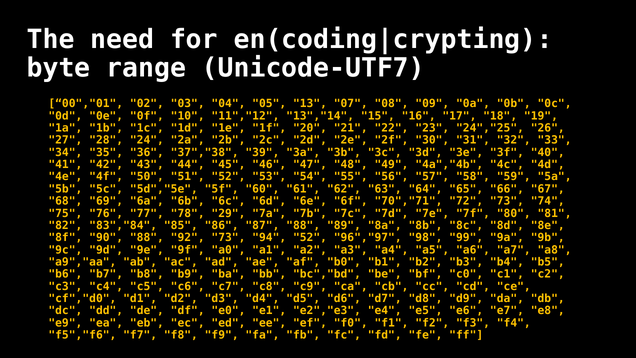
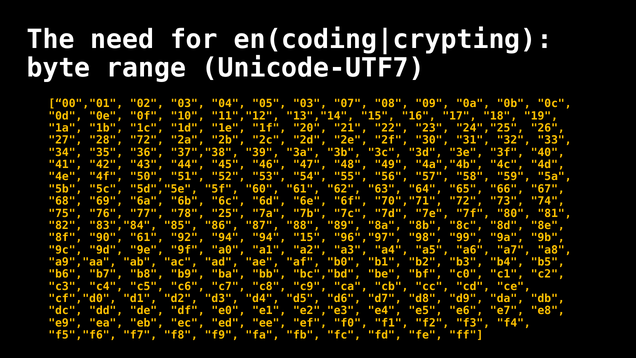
05 13: 13 -> 03
28 24: 24 -> 72
29: 29 -> 25
90 88: 88 -> 61
92 73: 73 -> 94
94 52: 52 -> 15
